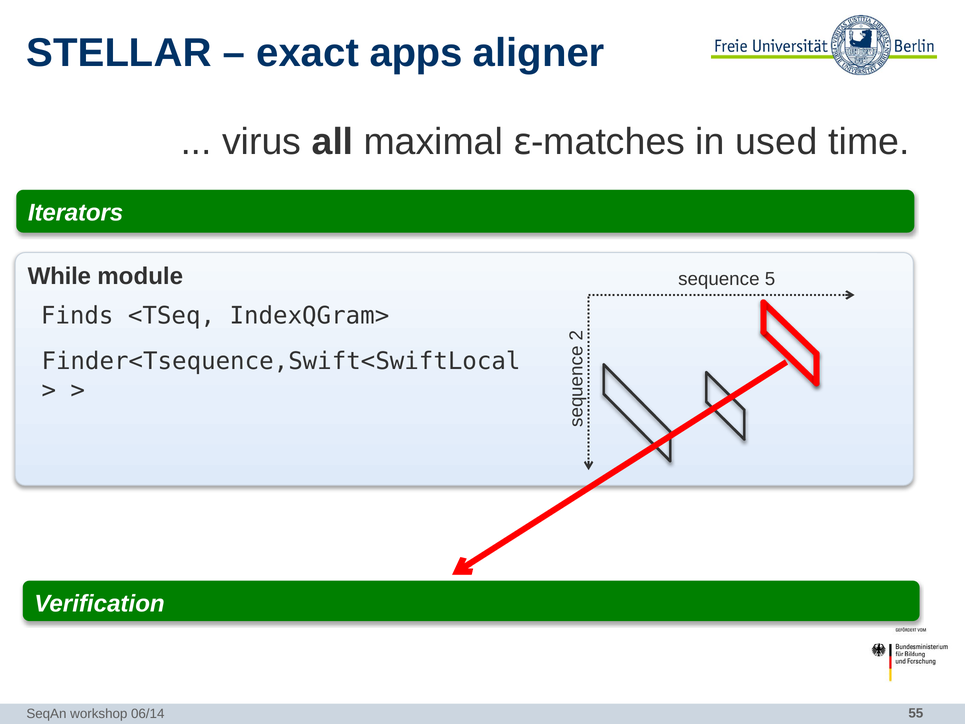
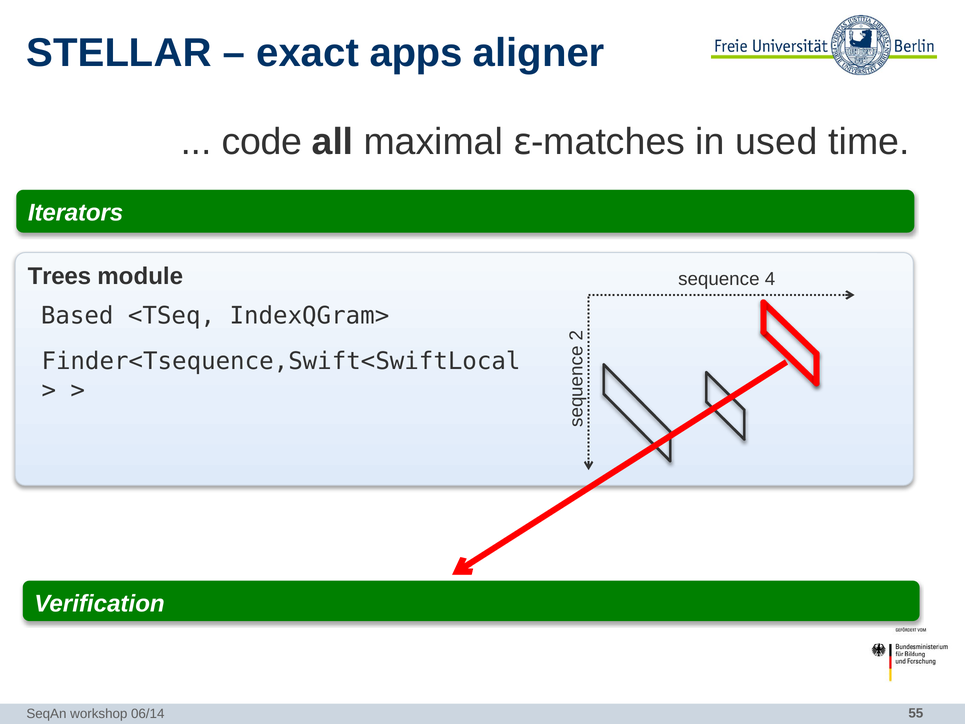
virus: virus -> code
While: While -> Trees
5: 5 -> 4
Finds: Finds -> Based
